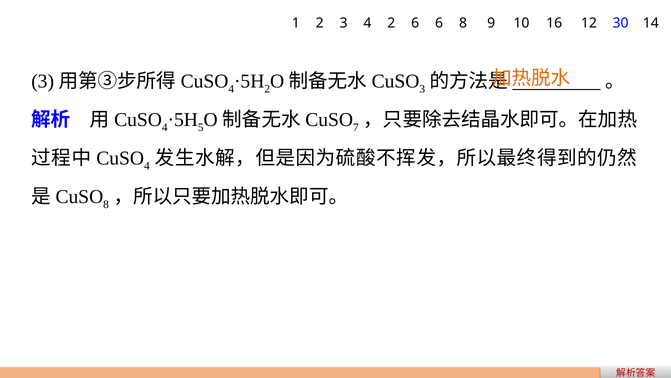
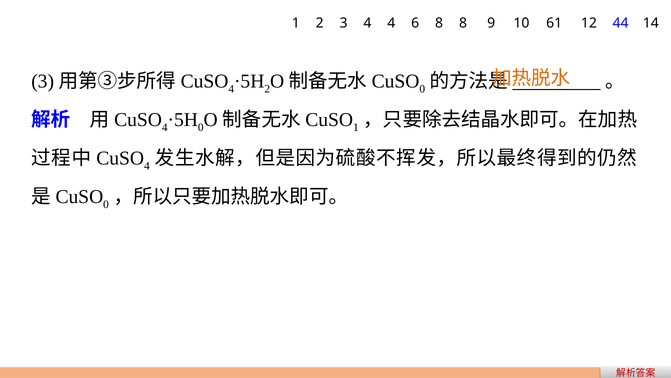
4 2: 2 -> 4
6 6: 6 -> 8
16: 16 -> 61
30: 30 -> 44
3 at (422, 89): 3 -> 0
5 at (201, 127): 5 -> 0
7 at (356, 127): 7 -> 1
8 at (106, 204): 8 -> 0
